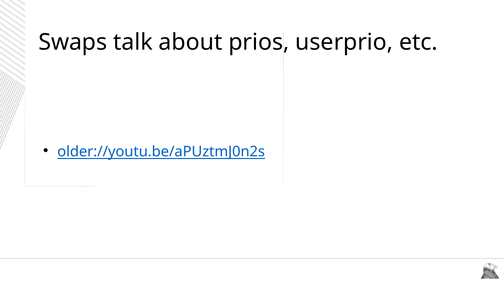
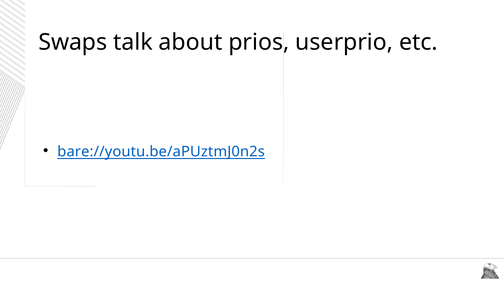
older://youtu.be/aPUztmJ0n2s: older://youtu.be/aPUztmJ0n2s -> bare://youtu.be/aPUztmJ0n2s
